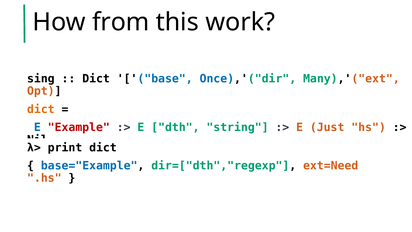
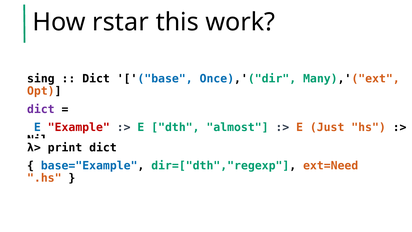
from: from -> rstar
dict at (41, 109) colour: orange -> purple
string: string -> almost
